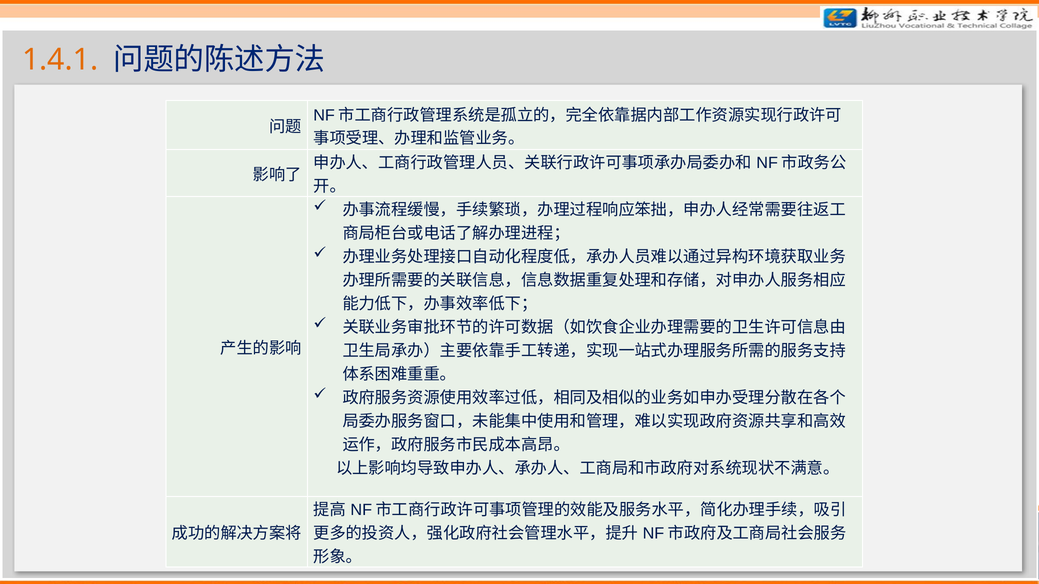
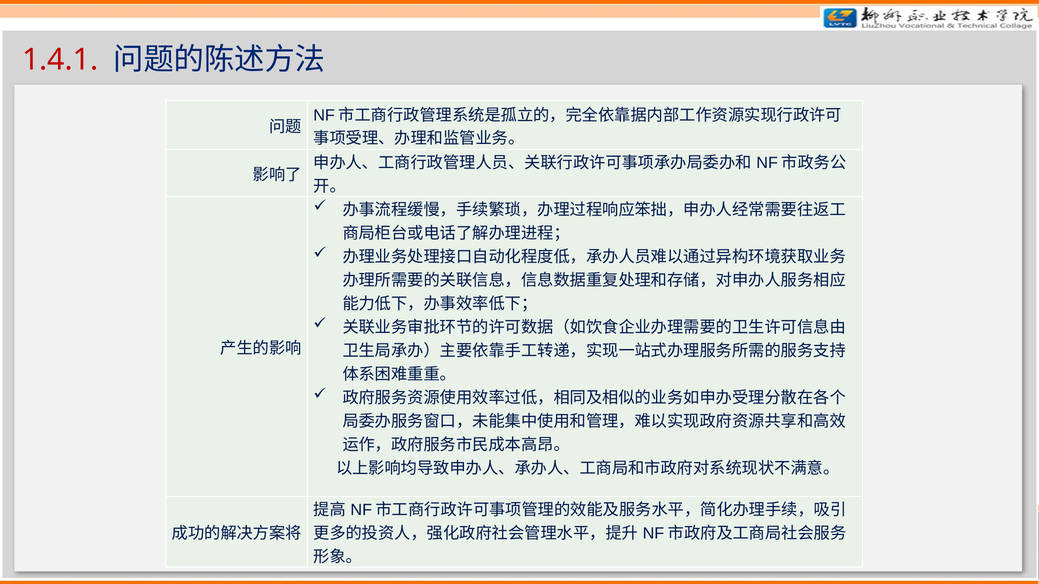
1.4.1 colour: orange -> red
